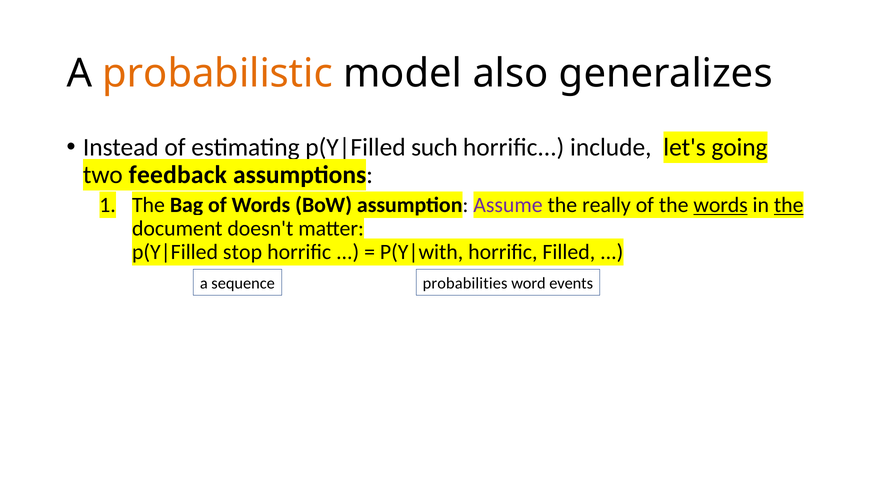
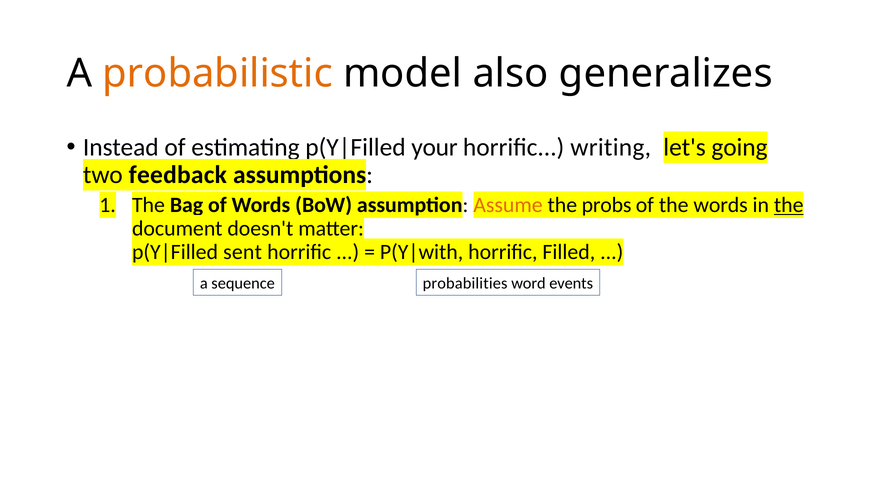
such: such -> your
include: include -> writing
Assume colour: purple -> orange
really: really -> probs
words at (721, 205) underline: present -> none
stop: stop -> sent
